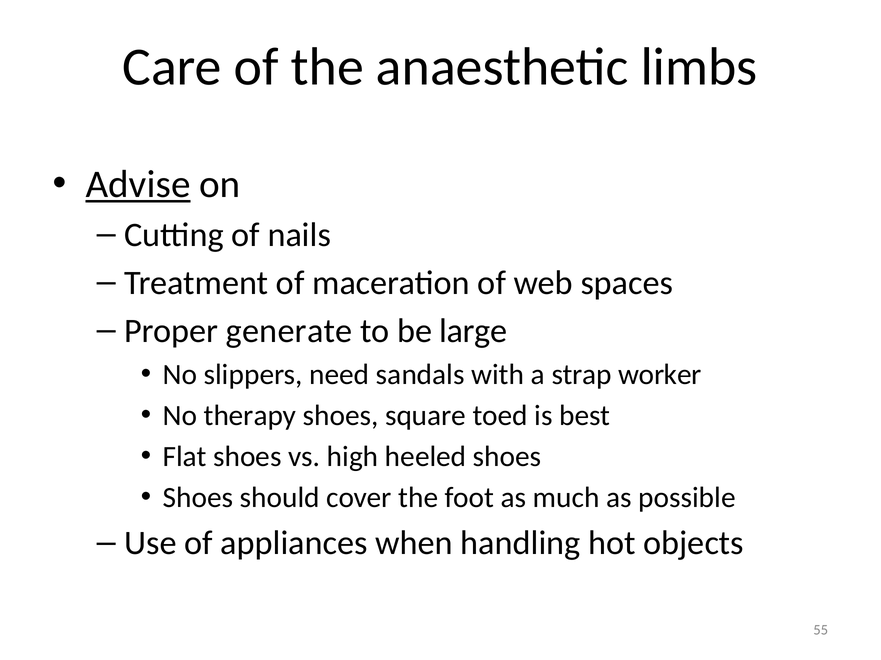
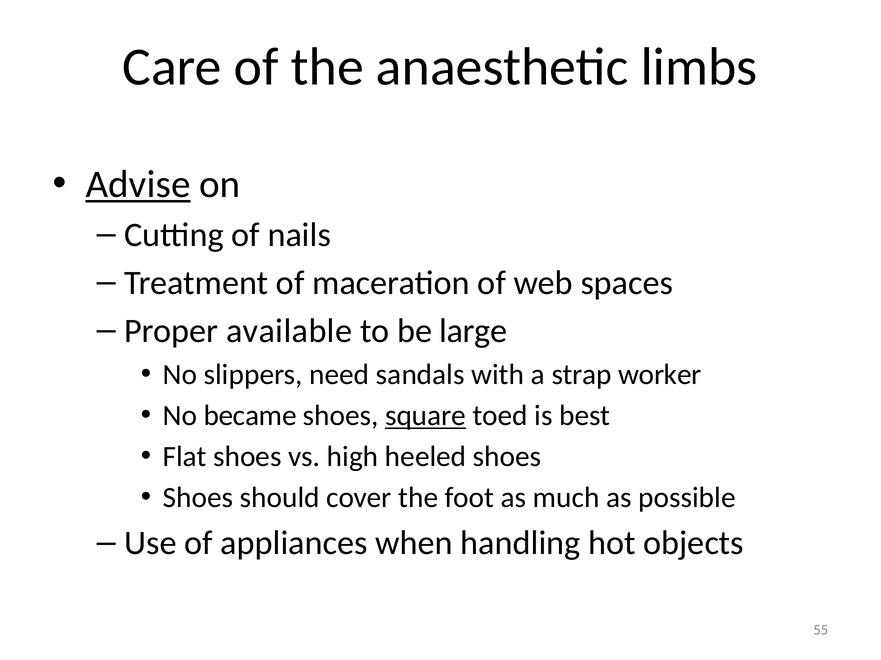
generate: generate -> available
therapy: therapy -> became
square underline: none -> present
